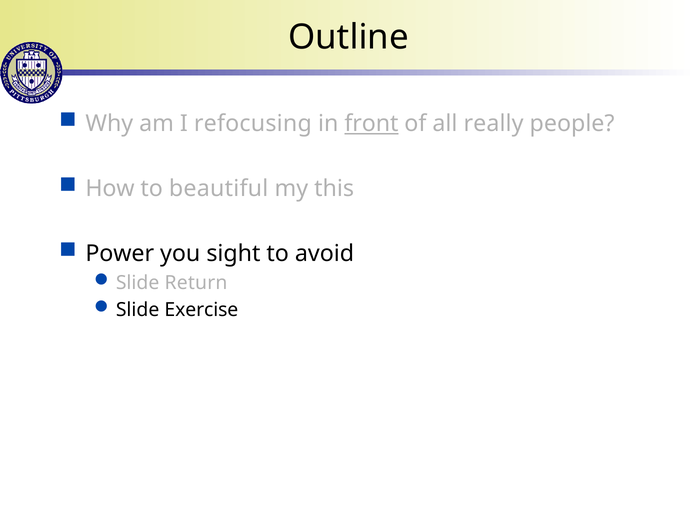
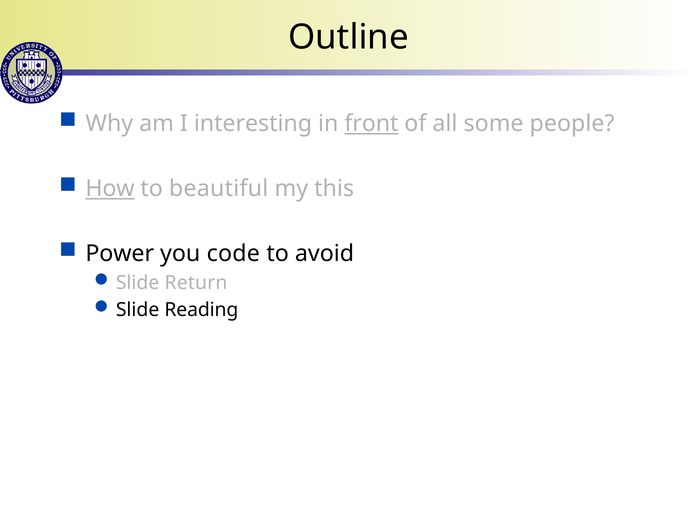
refocusing: refocusing -> interesting
really: really -> some
How underline: none -> present
sight: sight -> code
Exercise: Exercise -> Reading
